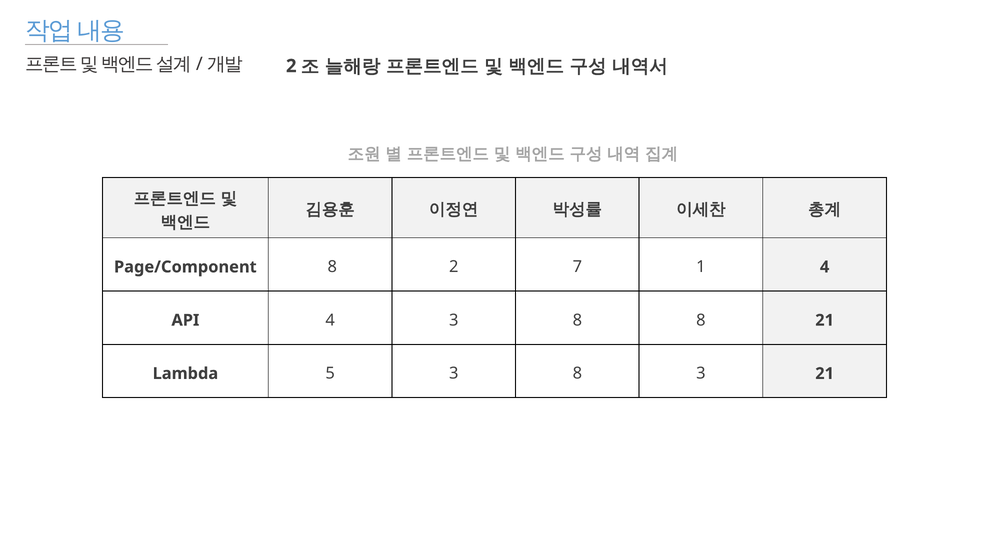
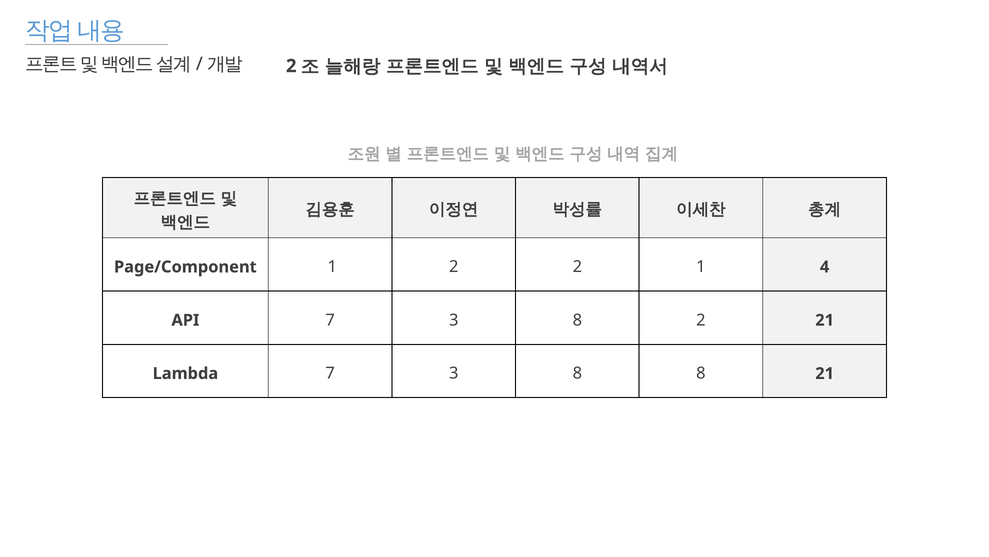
Page/Component 8: 8 -> 1
2 7: 7 -> 2
API 4: 4 -> 7
8 8: 8 -> 2
Lambda 5: 5 -> 7
8 3: 3 -> 8
